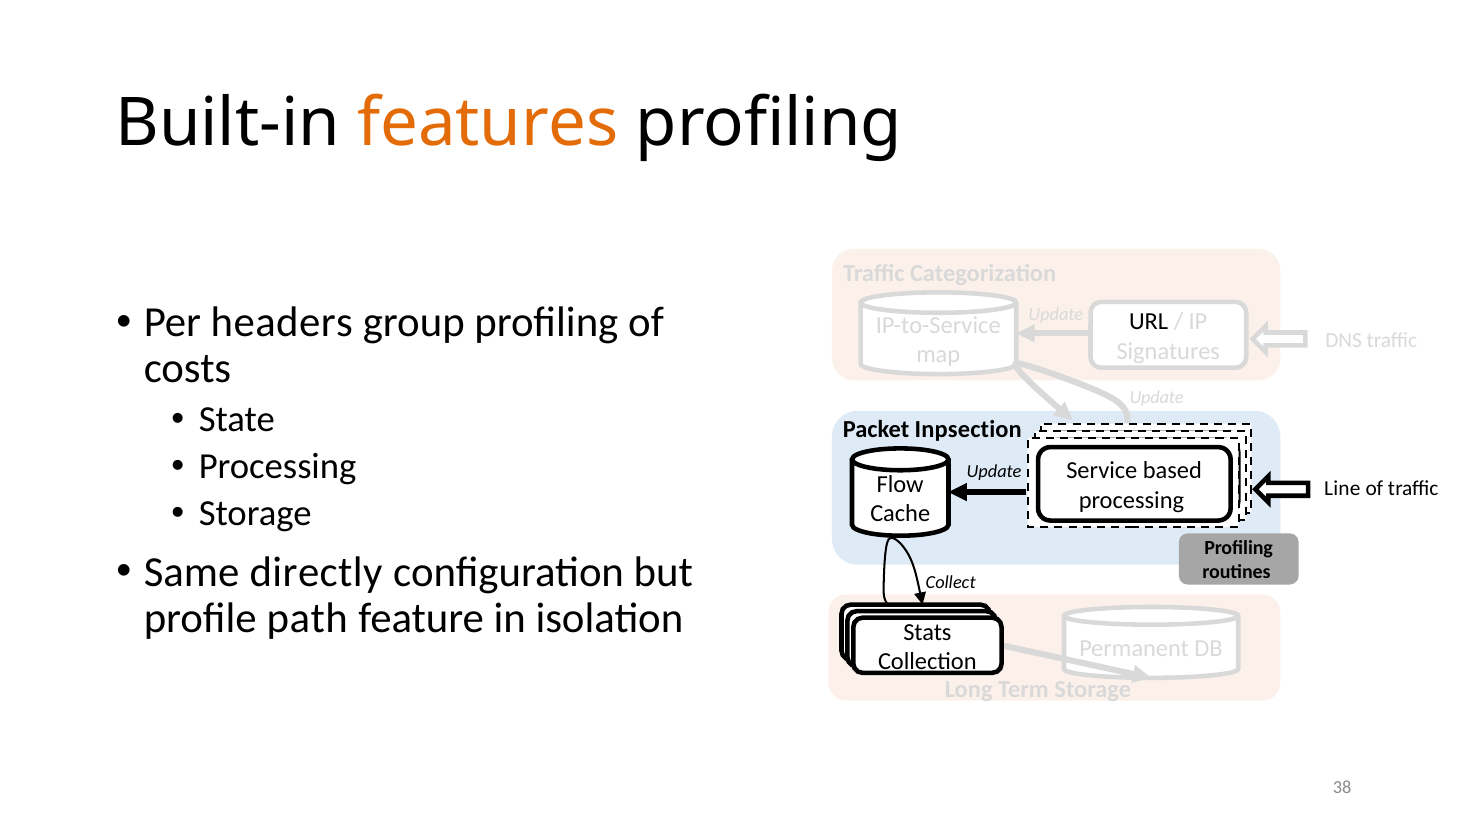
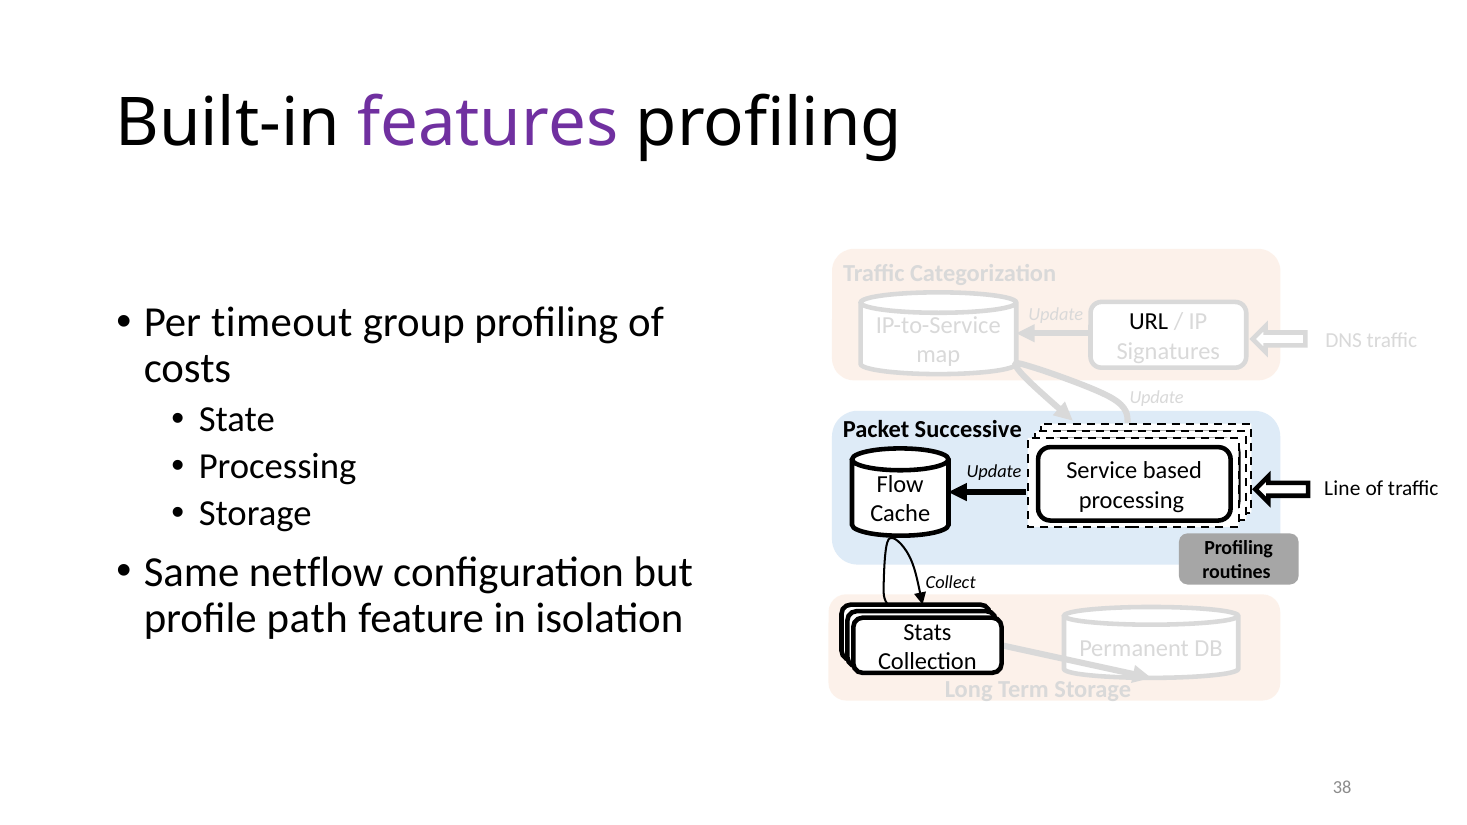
features colour: orange -> purple
headers: headers -> timeout
Inpsection: Inpsection -> Successive
directly: directly -> netflow
